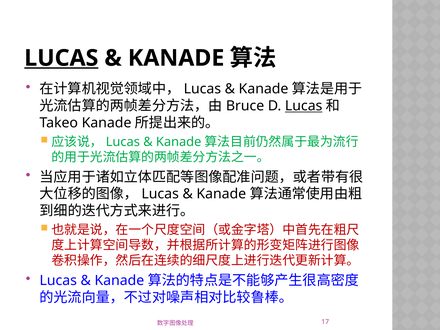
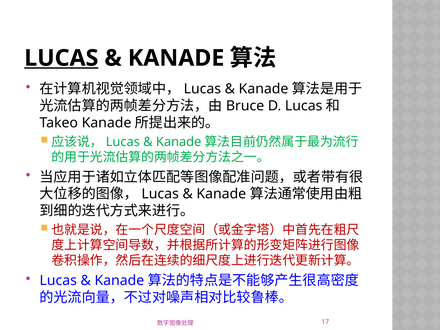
Lucas at (304, 106) underline: present -> none
